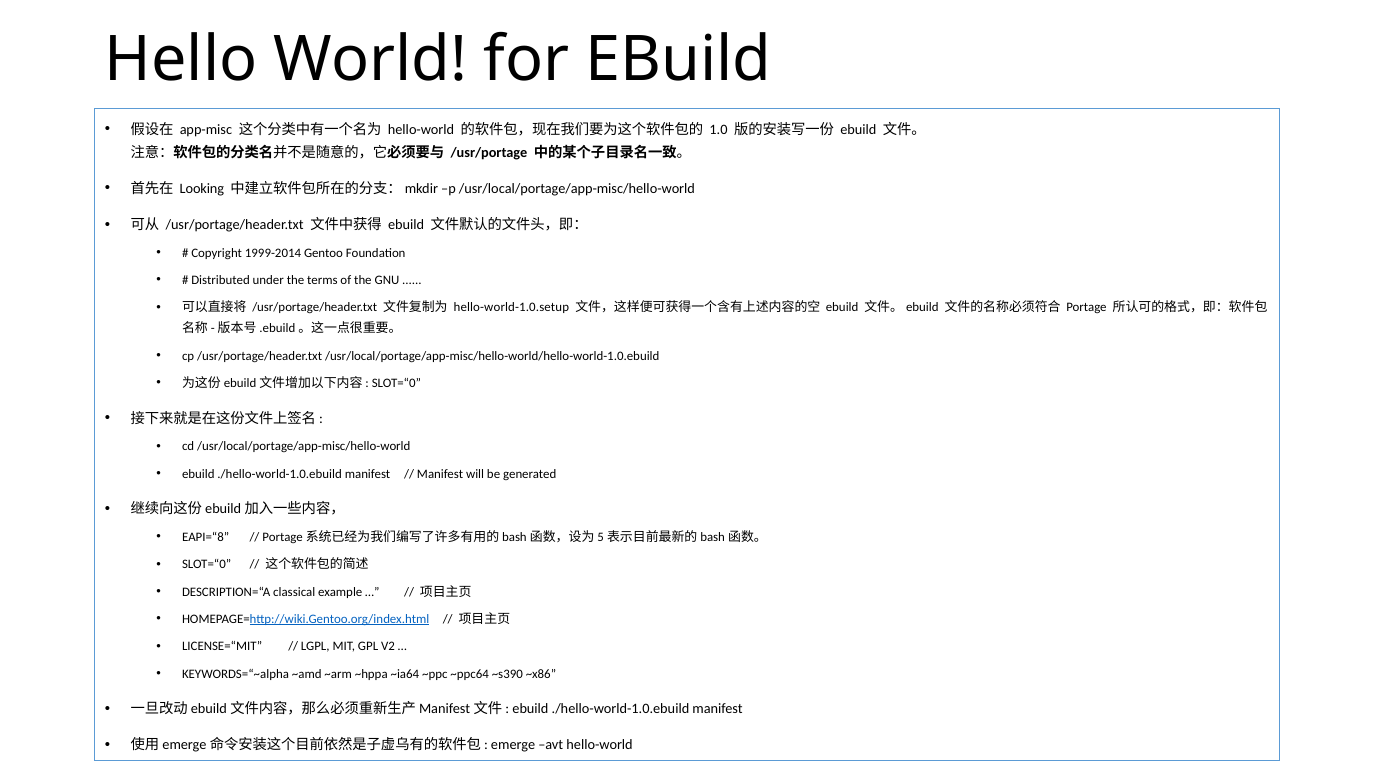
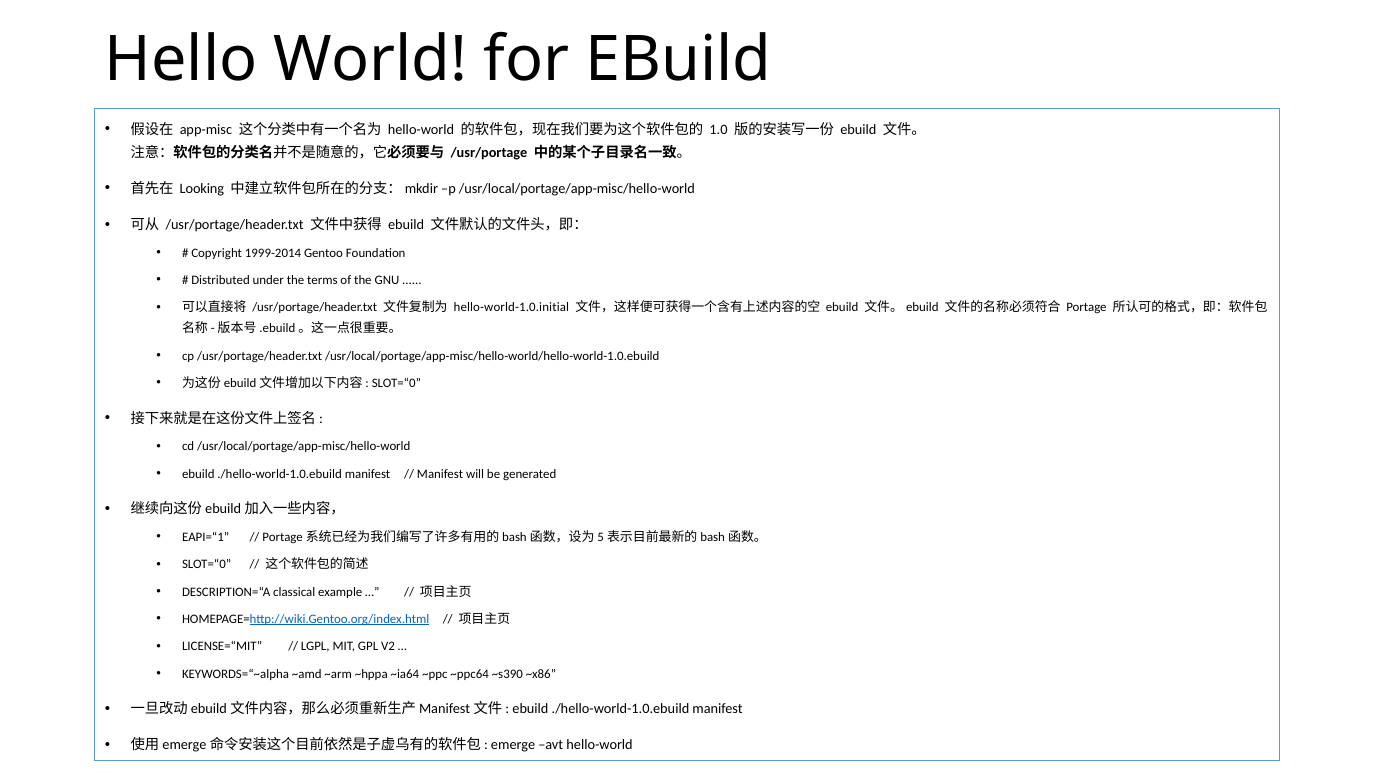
hello-world-1.0.setup: hello-world-1.0.setup -> hello-world-1.0.initial
EAPI=“8: EAPI=“8 -> EAPI=“1
